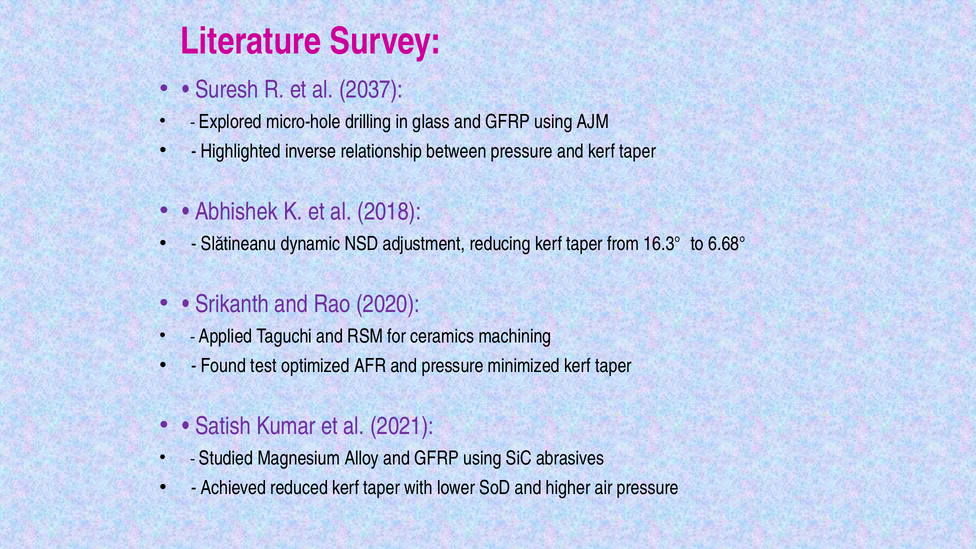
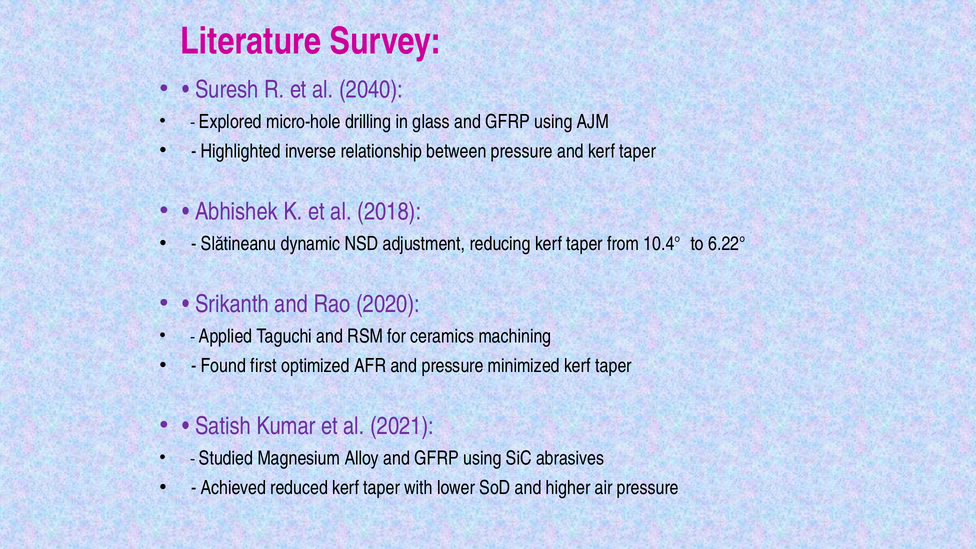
2037: 2037 -> 2040
16.3°: 16.3° -> 10.4°
6.68°: 6.68° -> 6.22°
test: test -> first
